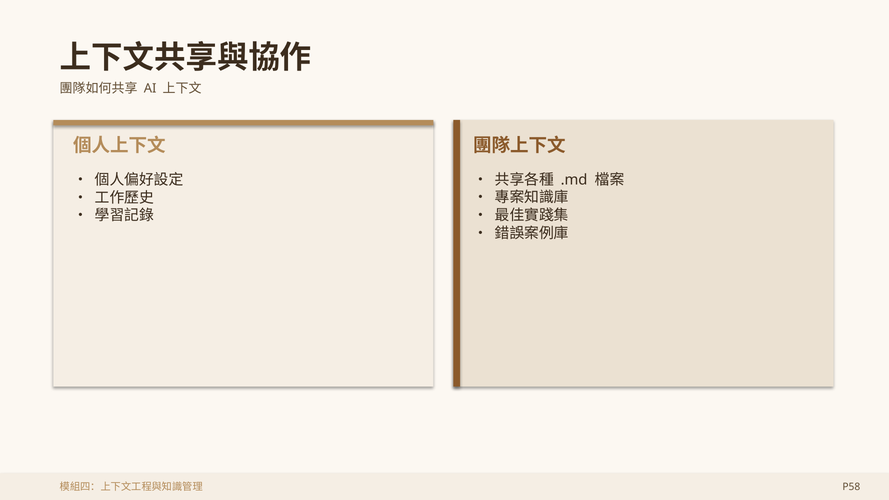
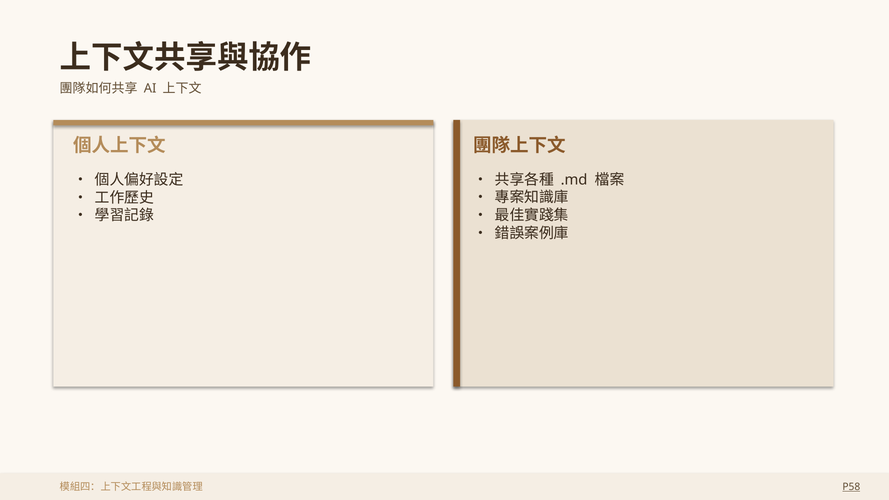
P58 underline: none -> present
